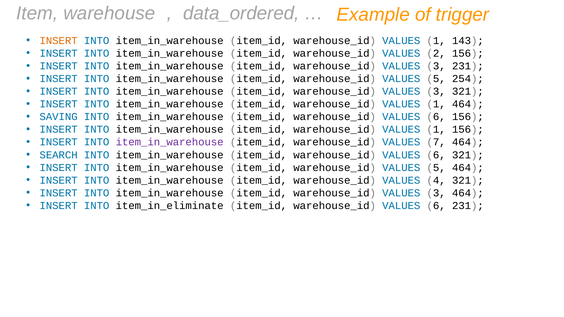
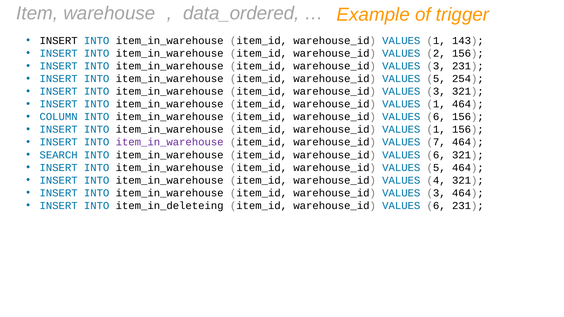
INSERT at (59, 41) colour: orange -> black
SAVING: SAVING -> COLUMN
item_in_eliminate: item_in_eliminate -> item_in_deleteing
